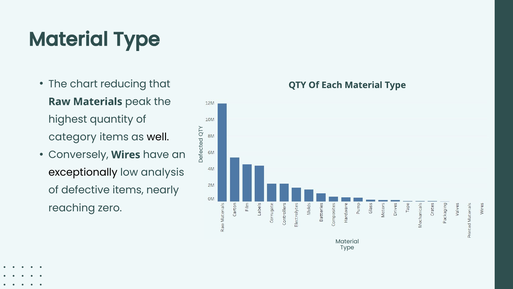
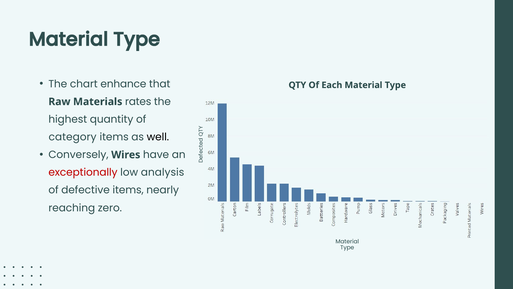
reducing: reducing -> enhance
peak: peak -> rates
exceptionally colour: black -> red
